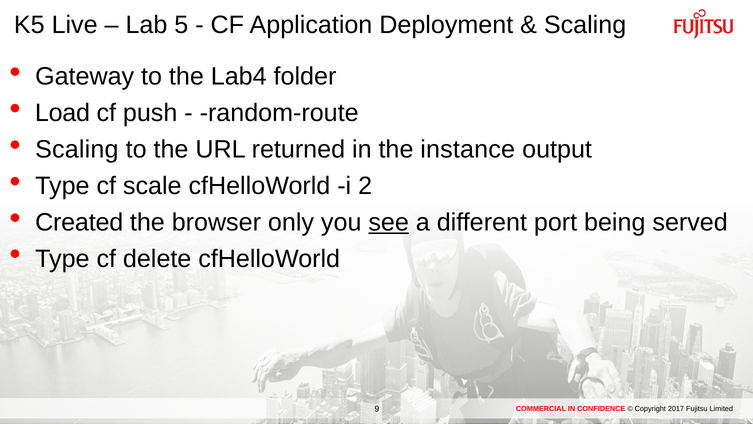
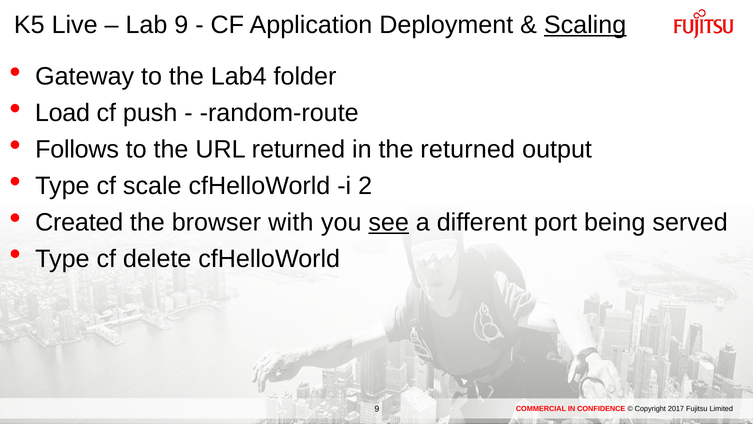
Lab 5: 5 -> 9
Scaling at (585, 25) underline: none -> present
Scaling at (77, 149): Scaling -> Follows
the instance: instance -> returned
only: only -> with
